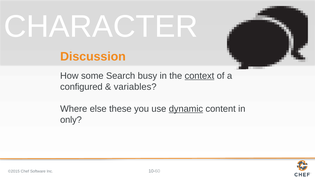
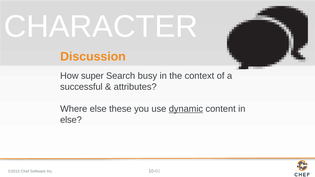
some: some -> super
context underline: present -> none
configured: configured -> successful
variables: variables -> attributes
only at (71, 120): only -> else
